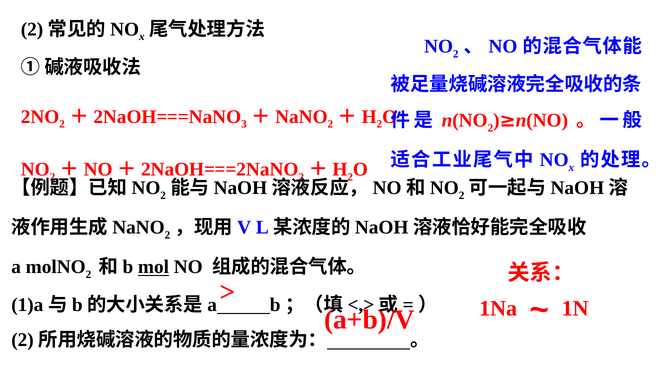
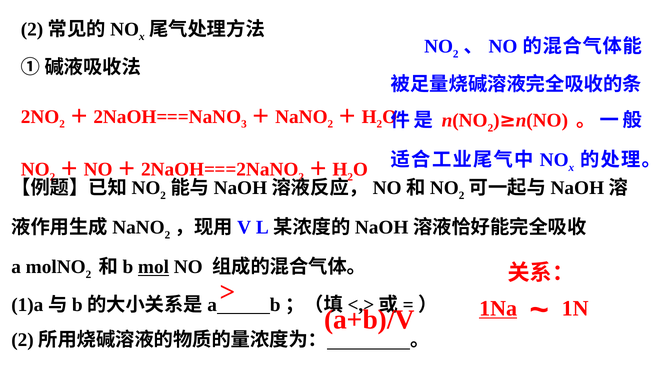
1Na underline: none -> present
